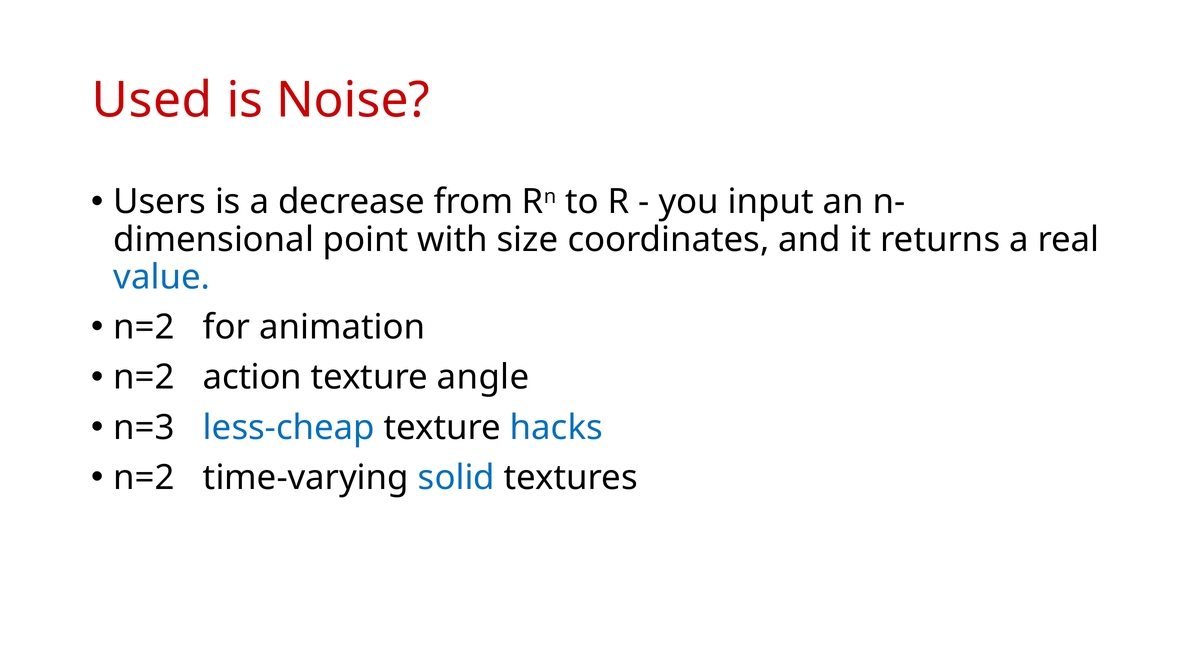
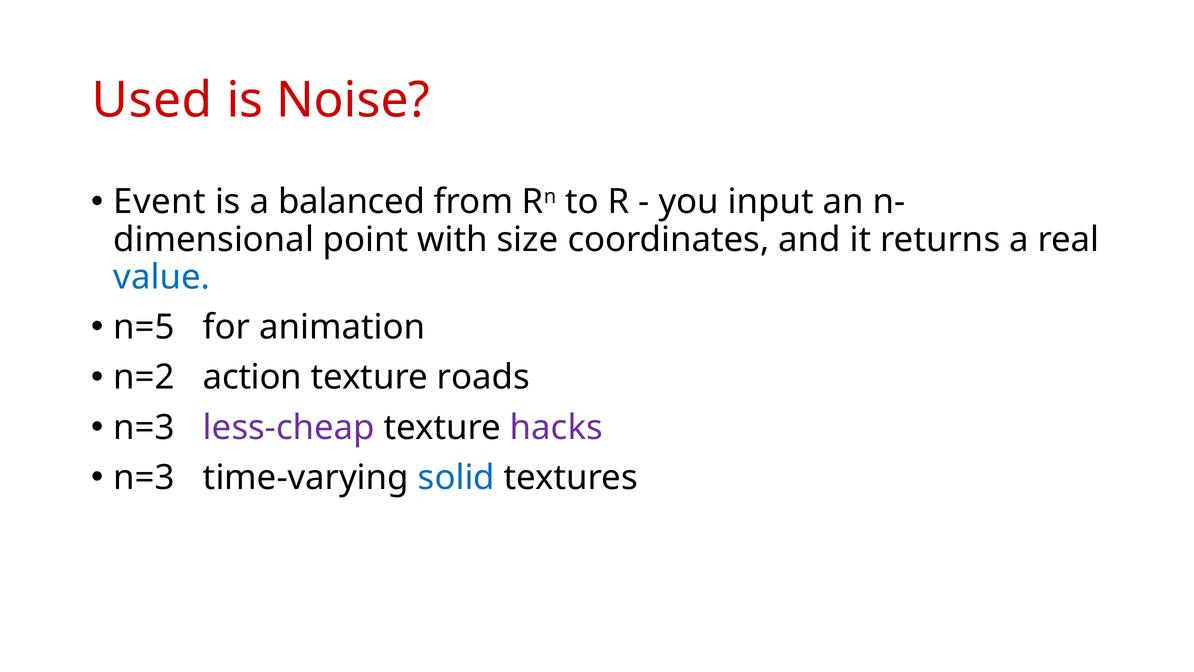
Users: Users -> Event
decrease: decrease -> balanced
n=2 at (144, 327): n=2 -> n=5
angle: angle -> roads
less-cheap colour: blue -> purple
hacks colour: blue -> purple
n=2 at (144, 477): n=2 -> n=3
